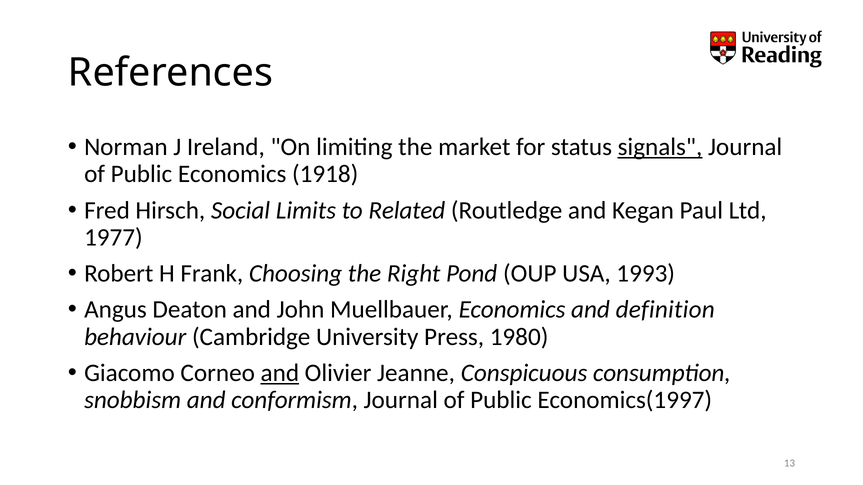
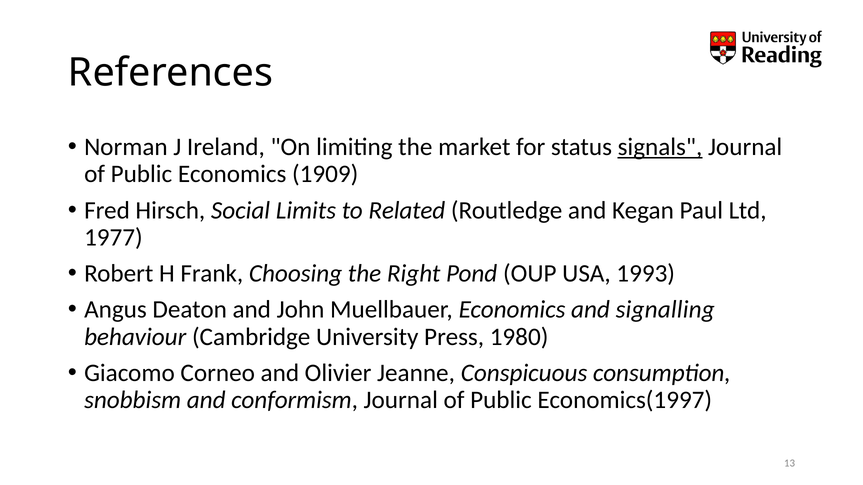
1918: 1918 -> 1909
definition: definition -> signalling
and at (280, 373) underline: present -> none
